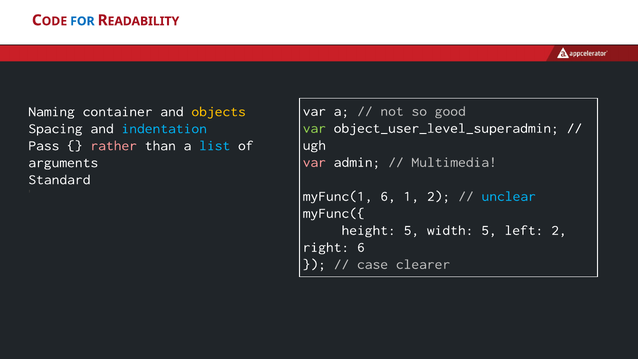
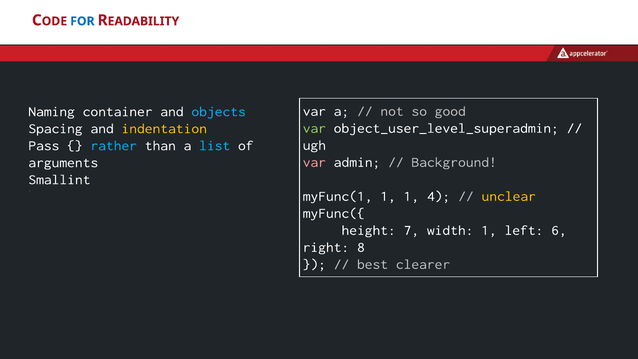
objects colour: yellow -> light blue
indentation colour: light blue -> yellow
rather colour: pink -> light blue
Multimedia: Multimedia -> Background
Standard: Standard -> Smallint
myFunc(1 6: 6 -> 1
1 2: 2 -> 4
unclear colour: light blue -> yellow
height 5: 5 -> 7
width 5: 5 -> 1
left 2: 2 -> 6
right 6: 6 -> 8
case: case -> best
